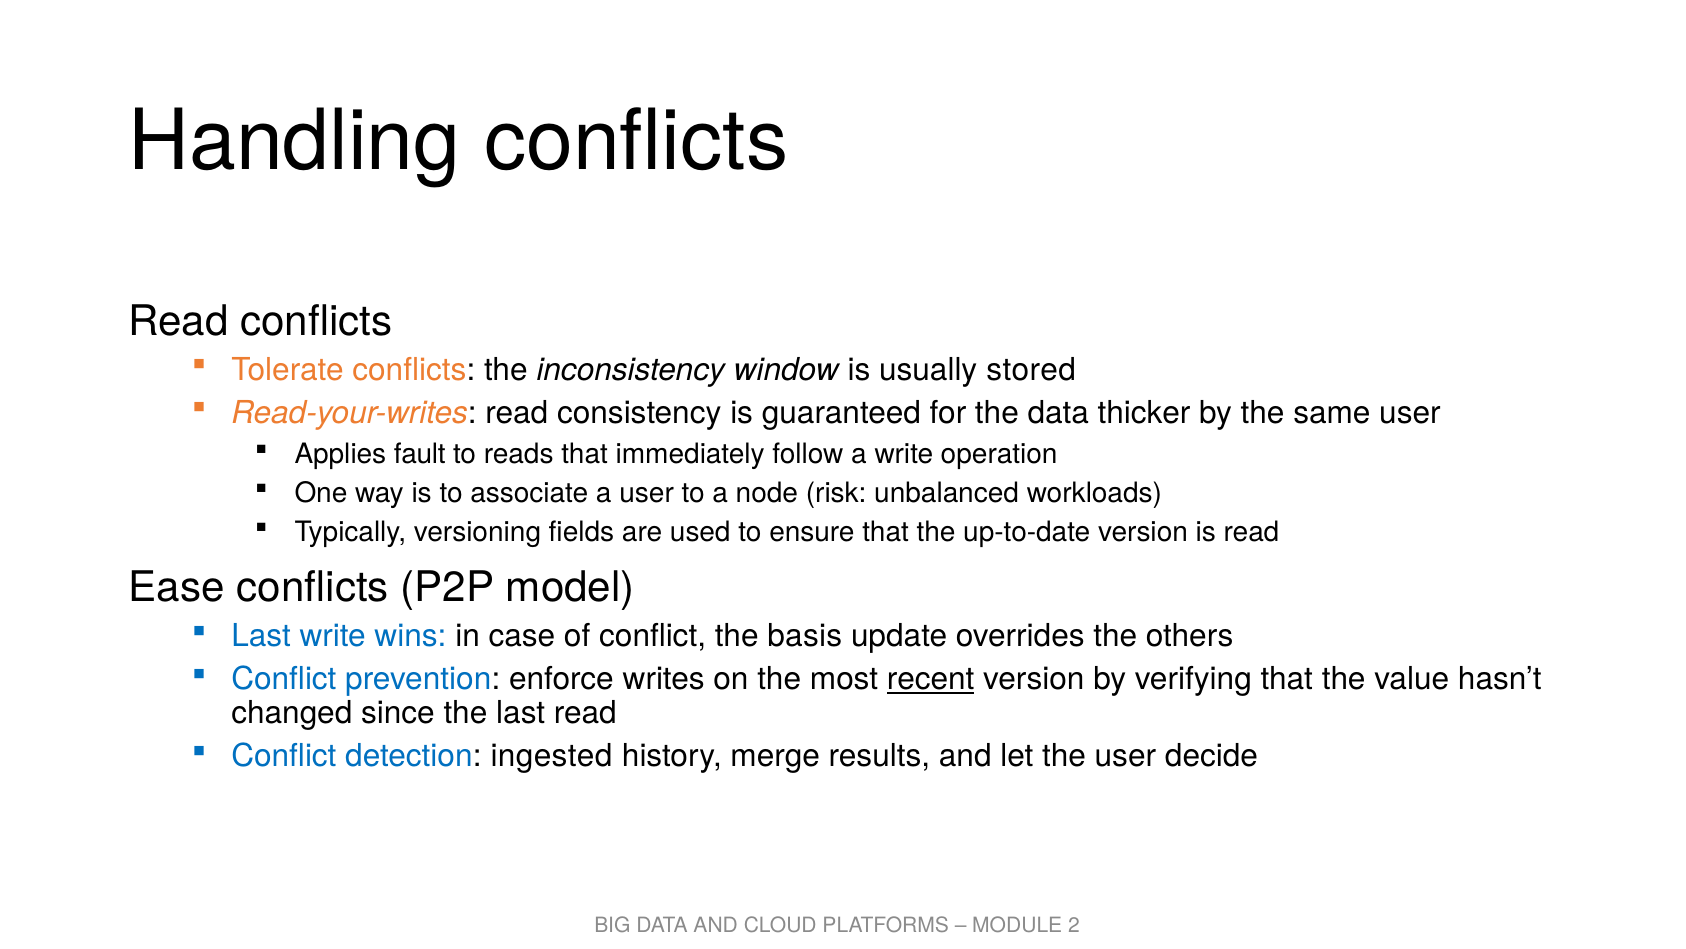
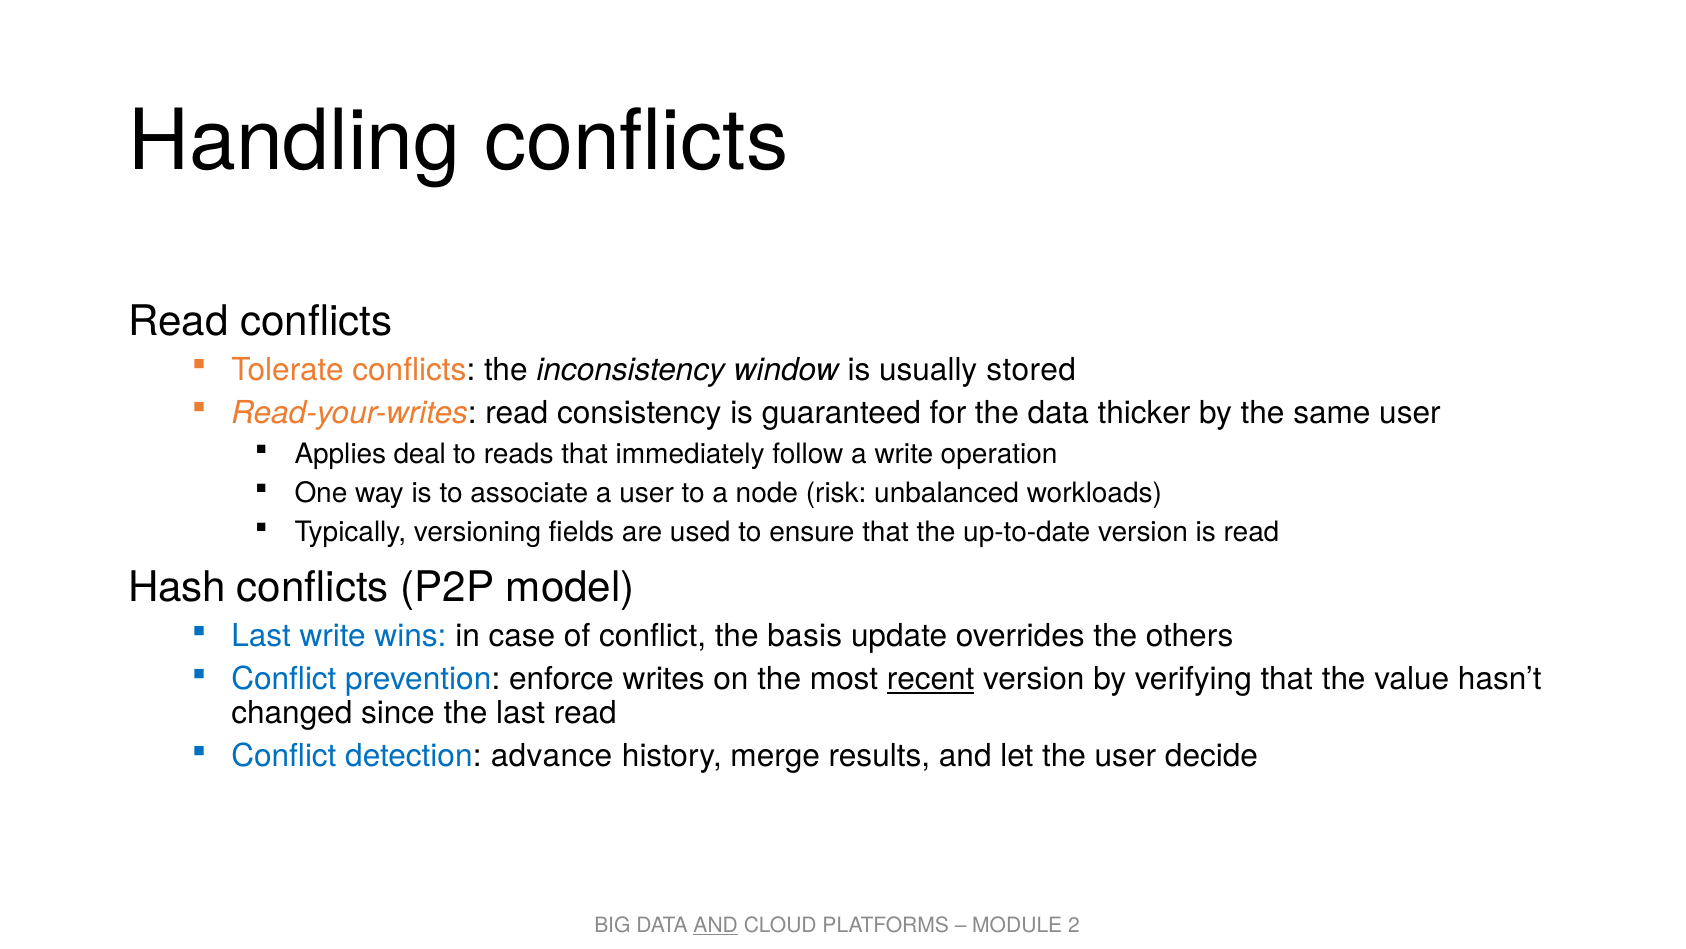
fault: fault -> deal
Ease: Ease -> Hash
ingested: ingested -> advance
AND at (716, 925) underline: none -> present
